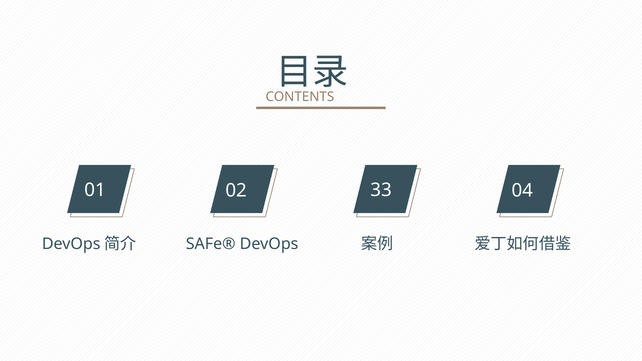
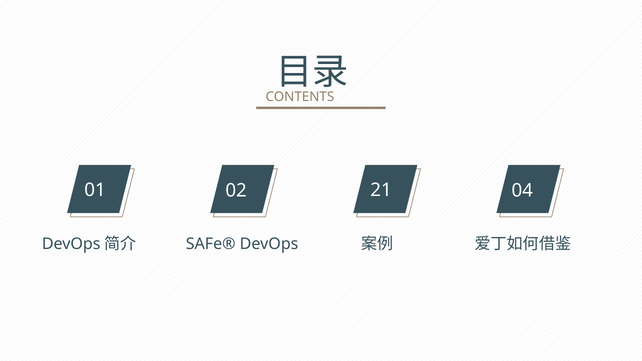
33: 33 -> 21
